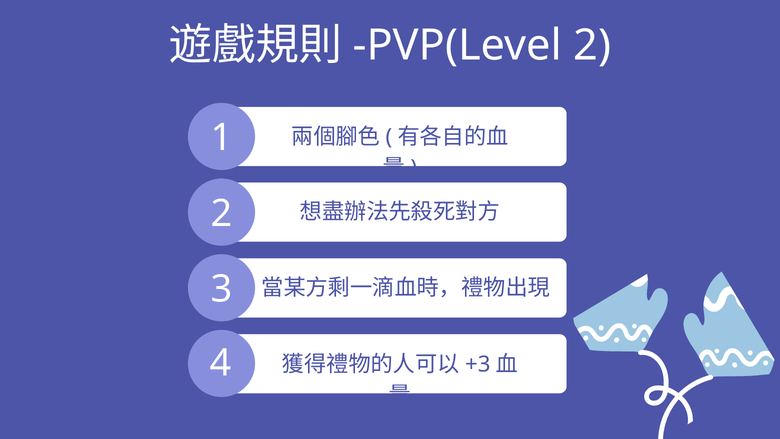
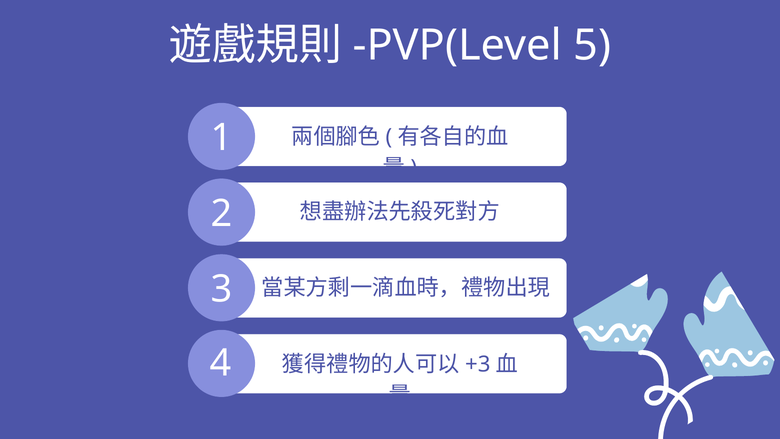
2 at (592, 45): 2 -> 5
